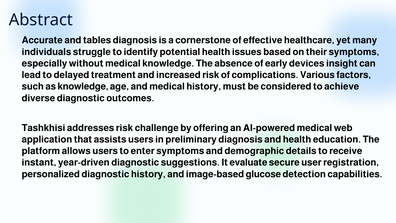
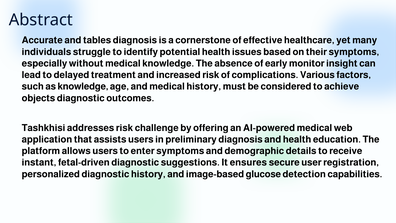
devices: devices -> monitor
diverse: diverse -> objects
year-driven: year-driven -> fetal-driven
evaluate: evaluate -> ensures
